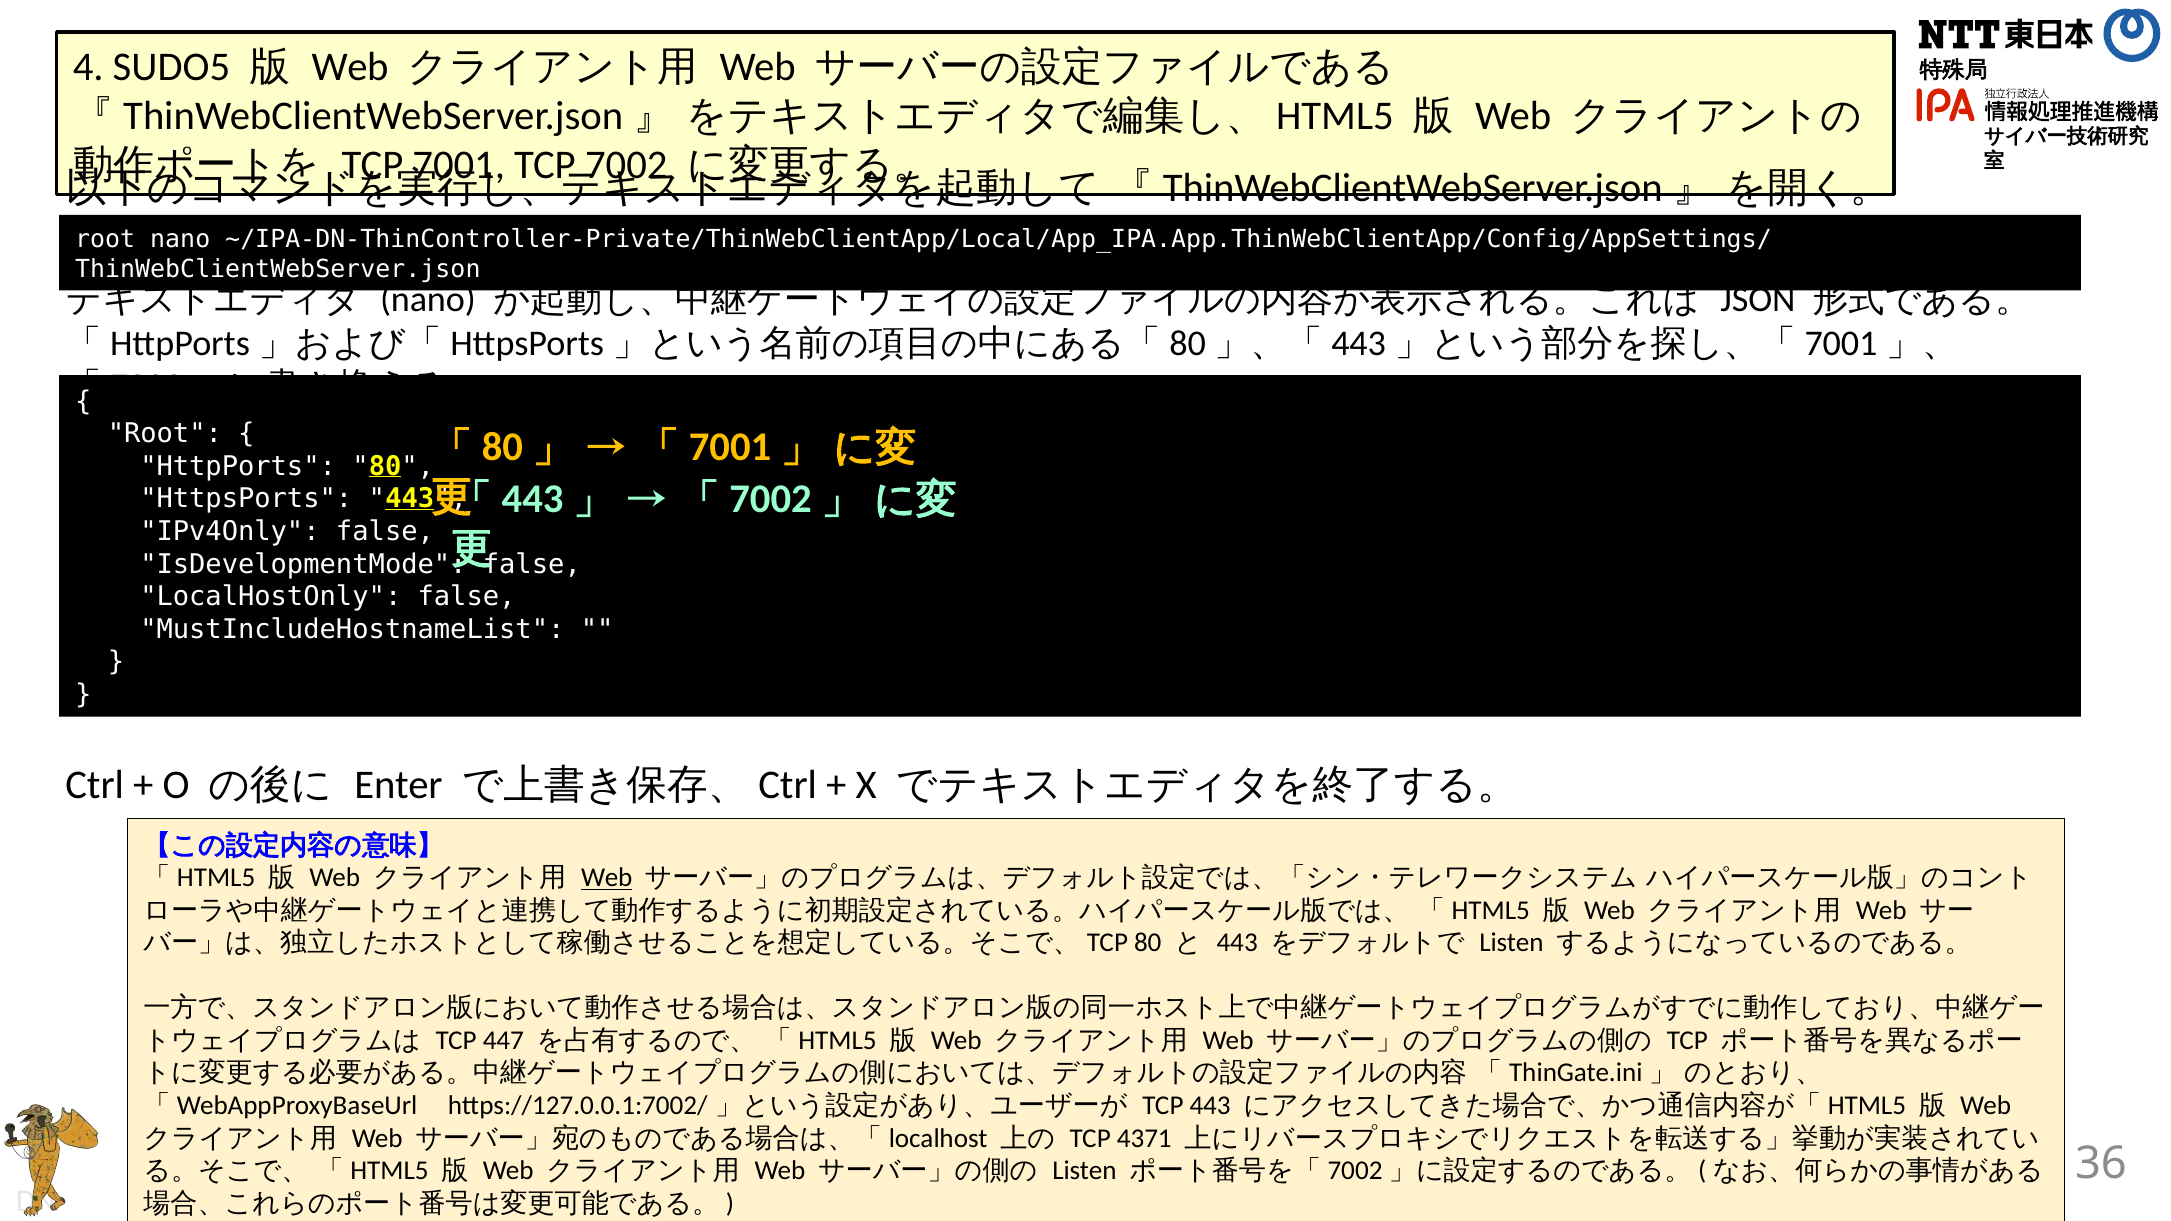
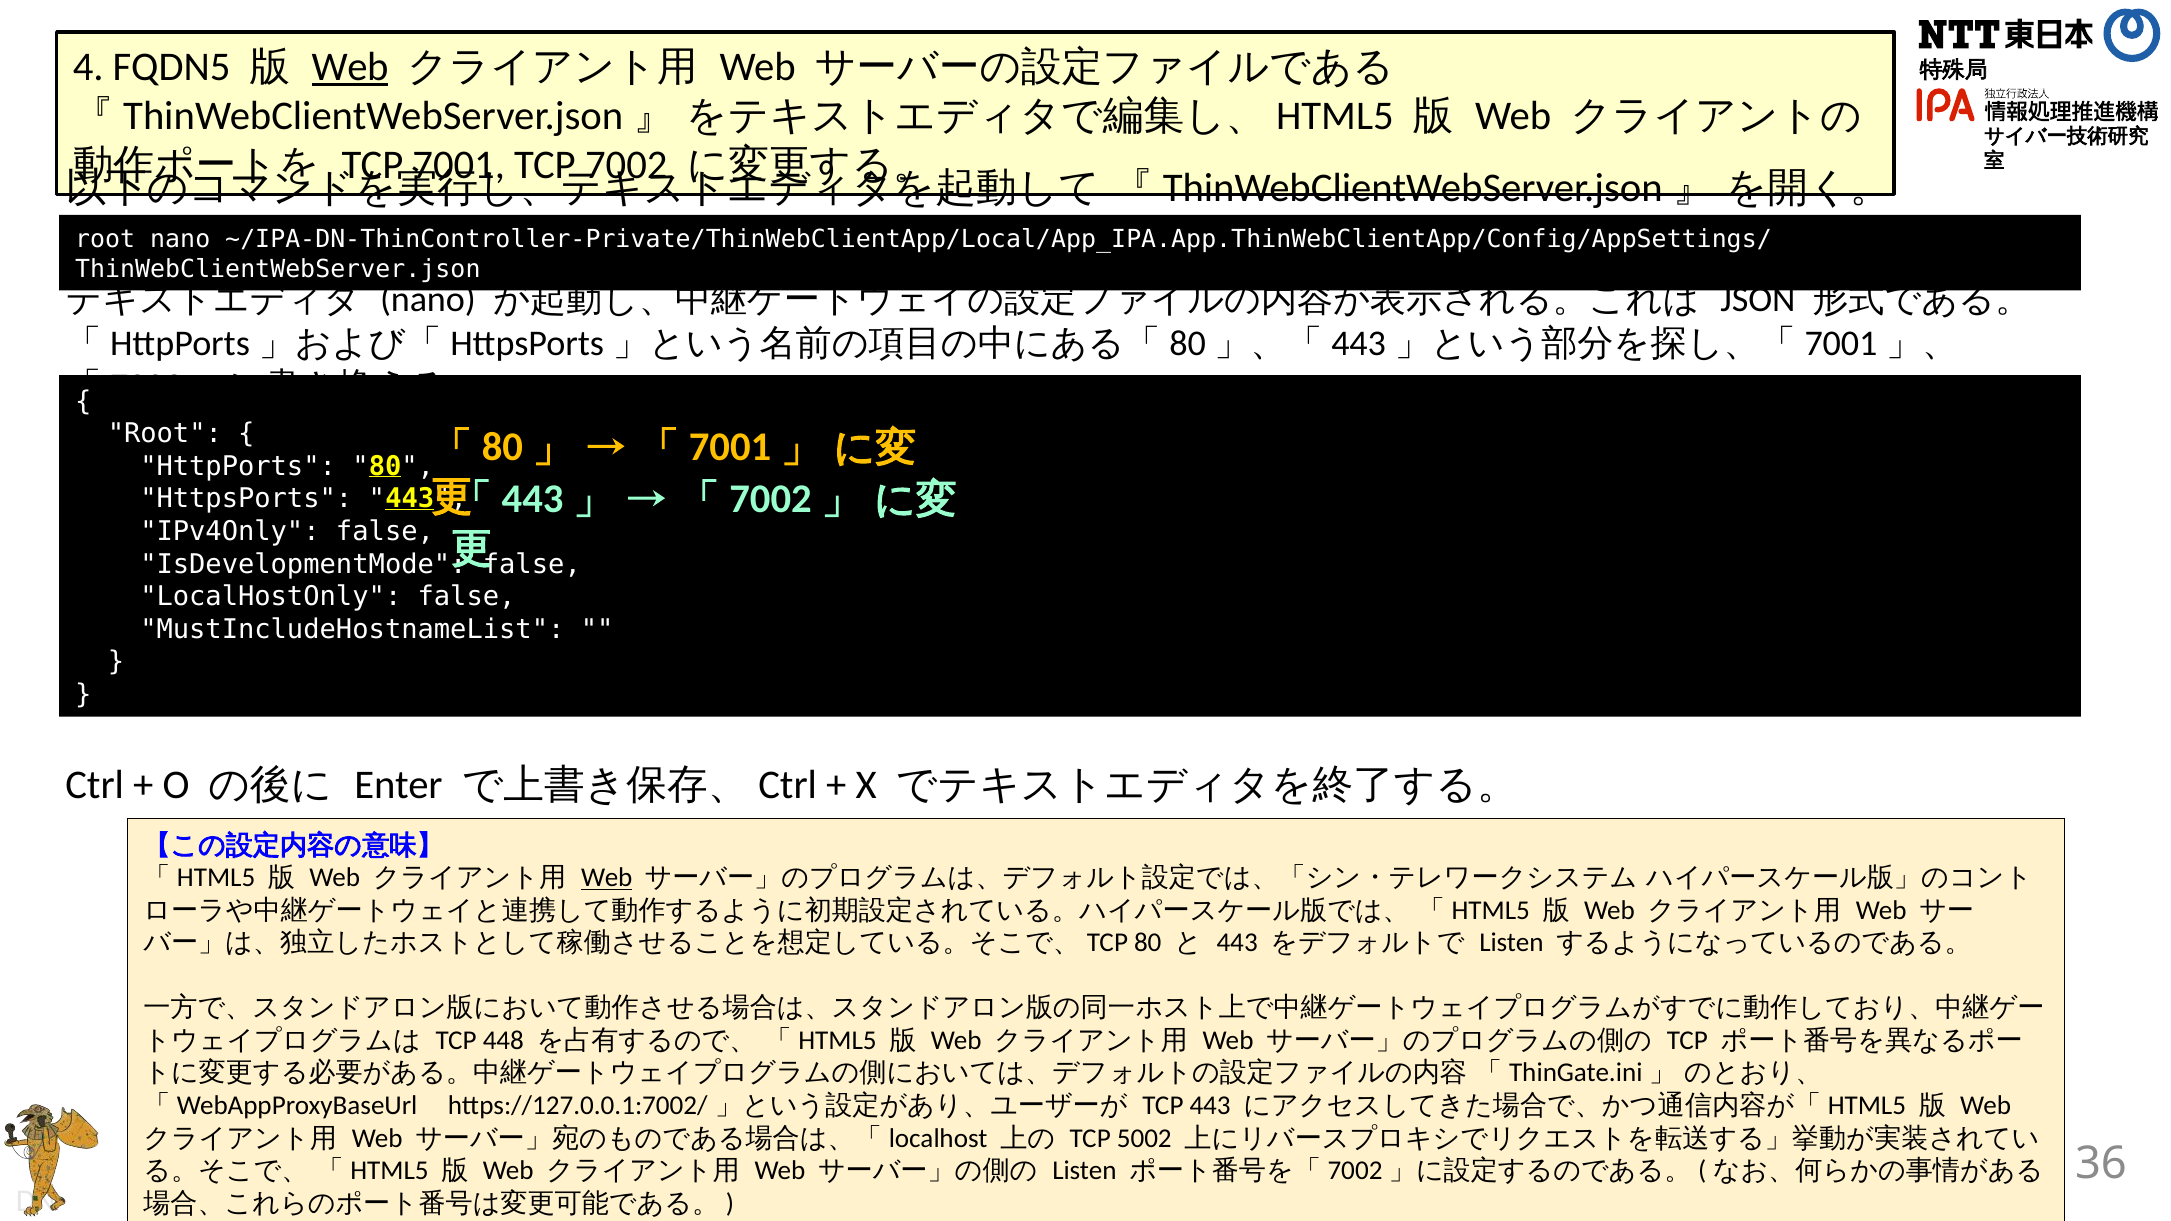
SUDO5: SUDO5 -> FQDN5
Web at (350, 67) underline: none -> present
447: 447 -> 448
4371: 4371 -> 5002
